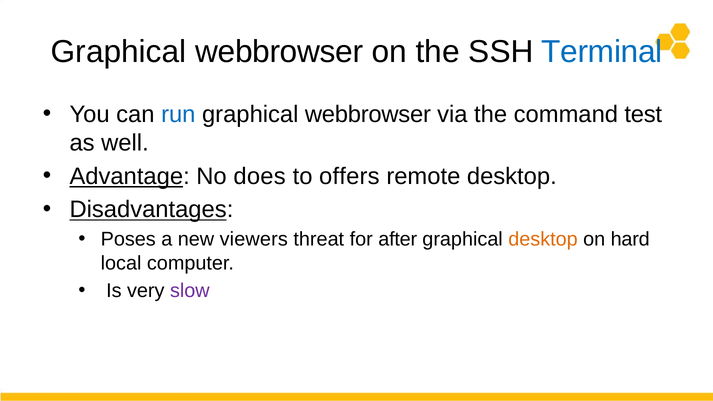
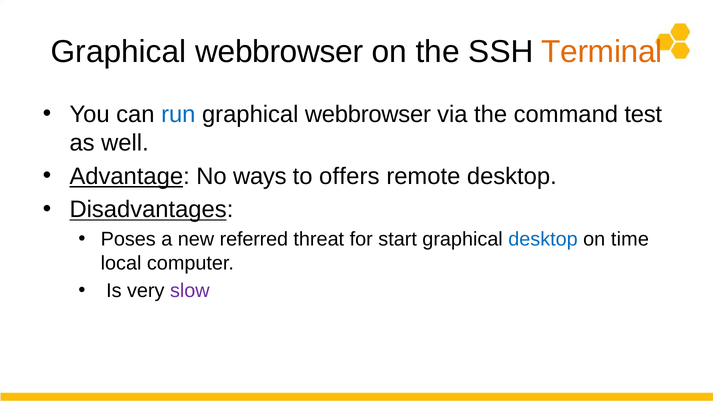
Terminal colour: blue -> orange
does: does -> ways
viewers: viewers -> referred
after: after -> start
desktop at (543, 239) colour: orange -> blue
hard: hard -> time
